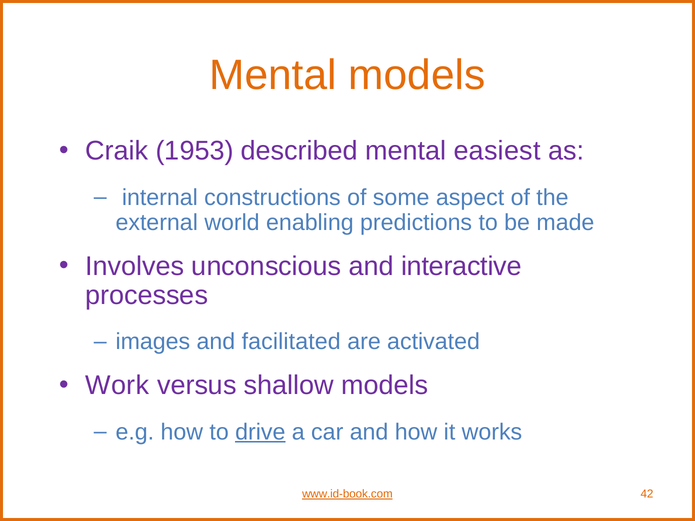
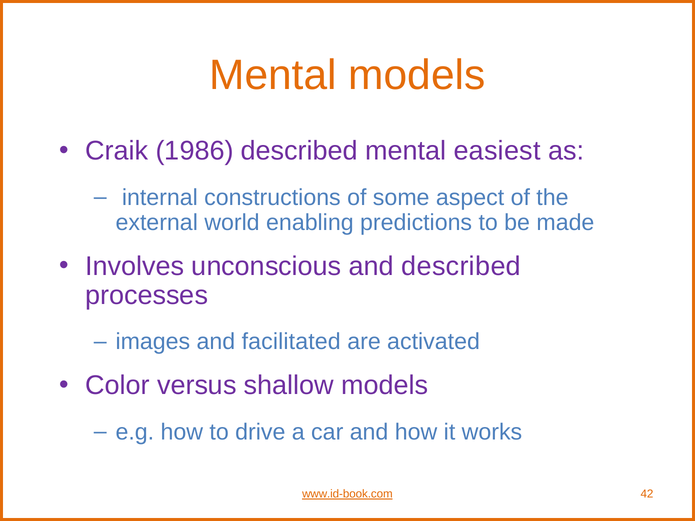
1953: 1953 -> 1986
and interactive: interactive -> described
Work: Work -> Color
drive underline: present -> none
